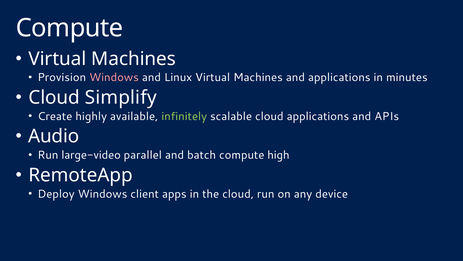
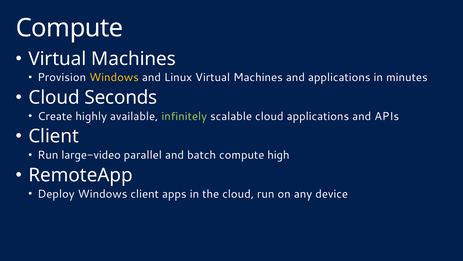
Windows at (114, 77) colour: pink -> yellow
Simplify: Simplify -> Seconds
Audio at (54, 136): Audio -> Client
